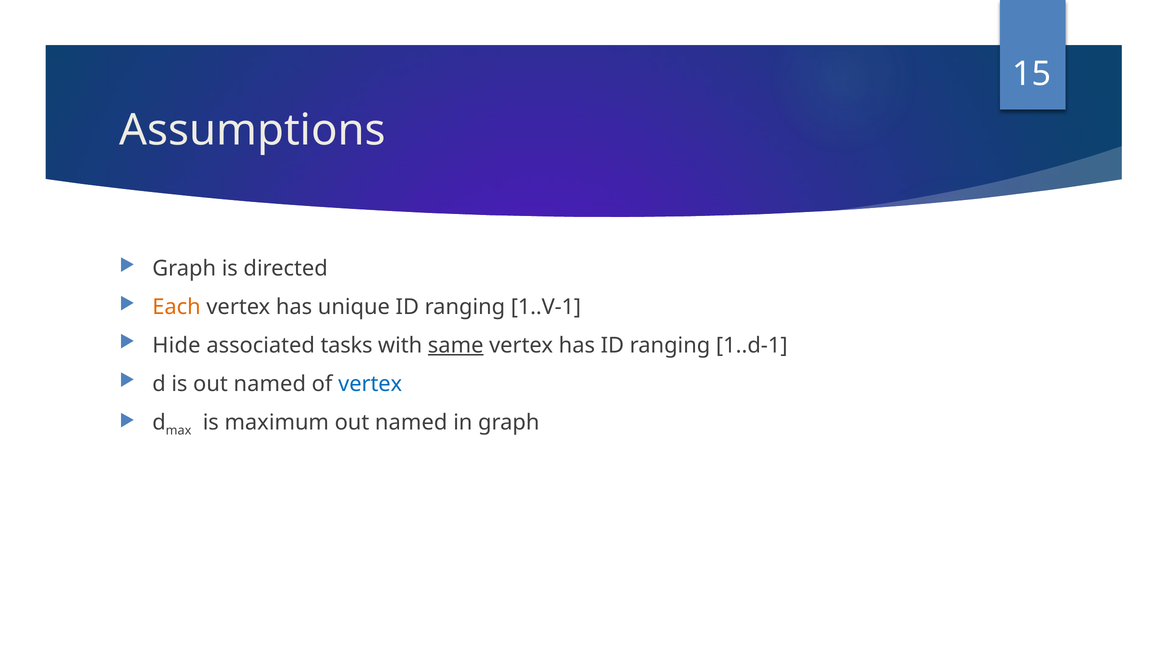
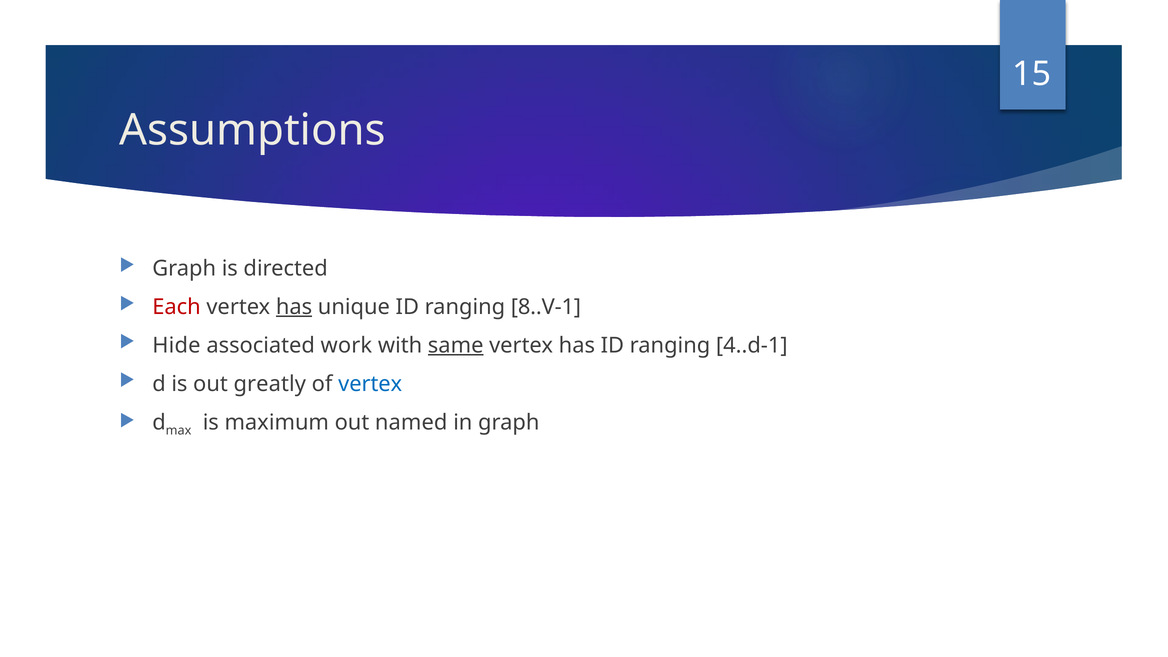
Each colour: orange -> red
has at (294, 307) underline: none -> present
1..V-1: 1..V-1 -> 8..V-1
tasks: tasks -> work
1..d-1: 1..d-1 -> 4..d-1
is out named: named -> greatly
